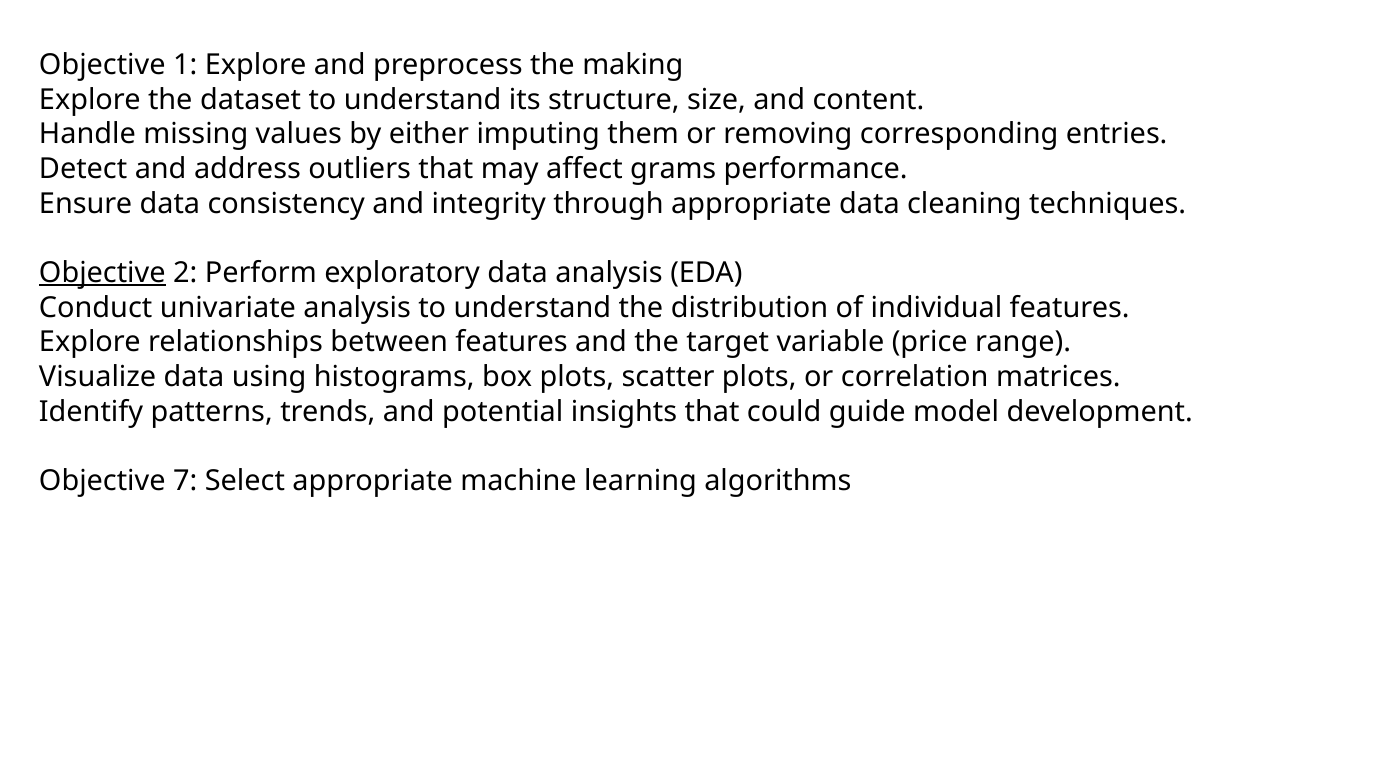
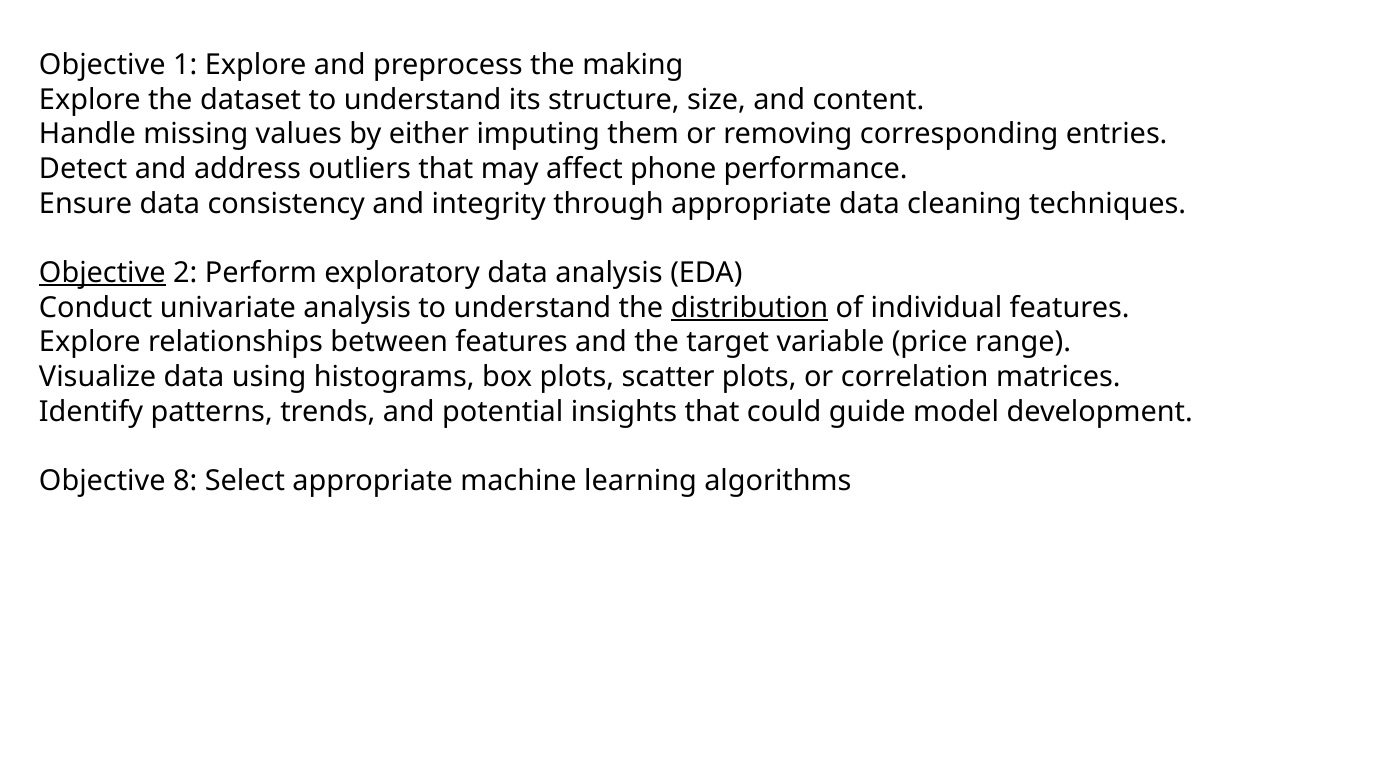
grams: grams -> phone
distribution underline: none -> present
7: 7 -> 8
